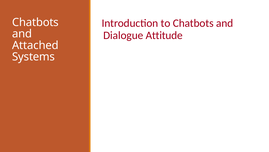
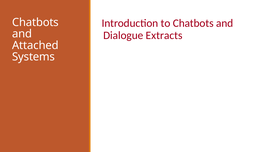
Attitude: Attitude -> Extracts
